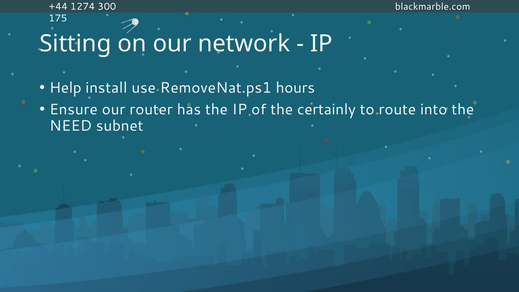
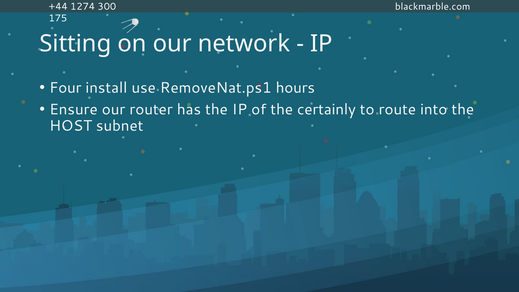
Help: Help -> Four
NEED: NEED -> HOST
